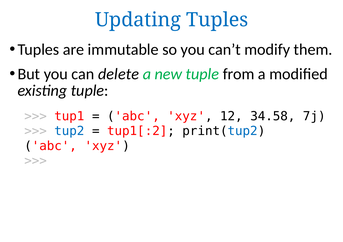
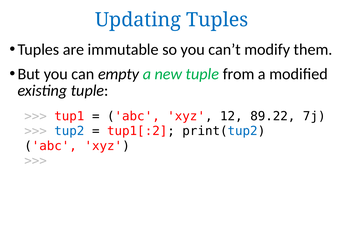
delete: delete -> empty
34.58: 34.58 -> 89.22
